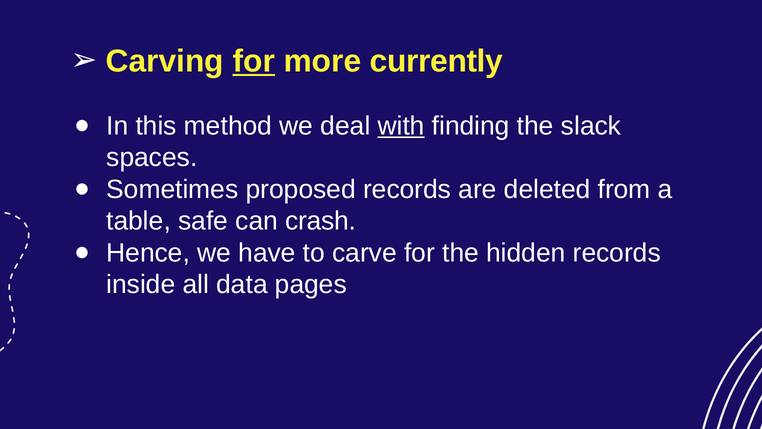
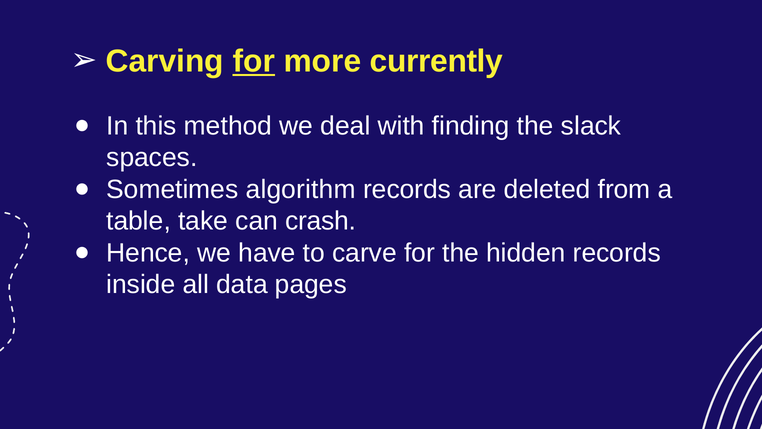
with underline: present -> none
proposed: proposed -> algorithm
safe: safe -> take
